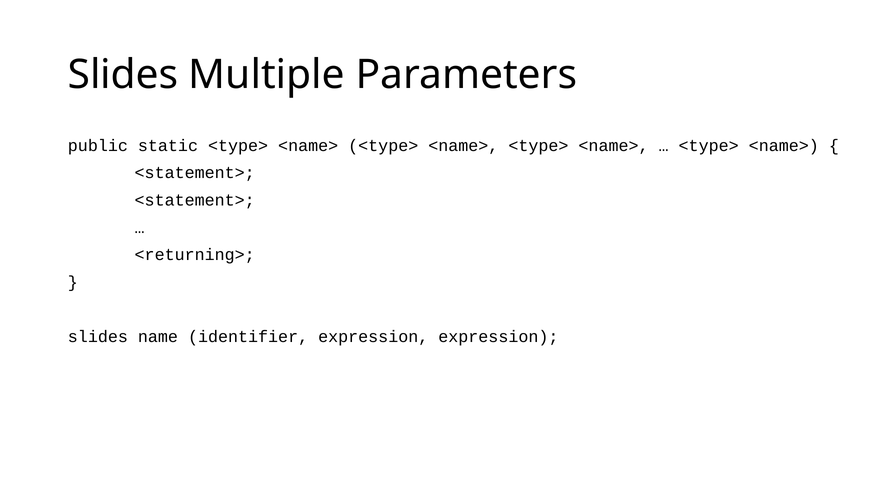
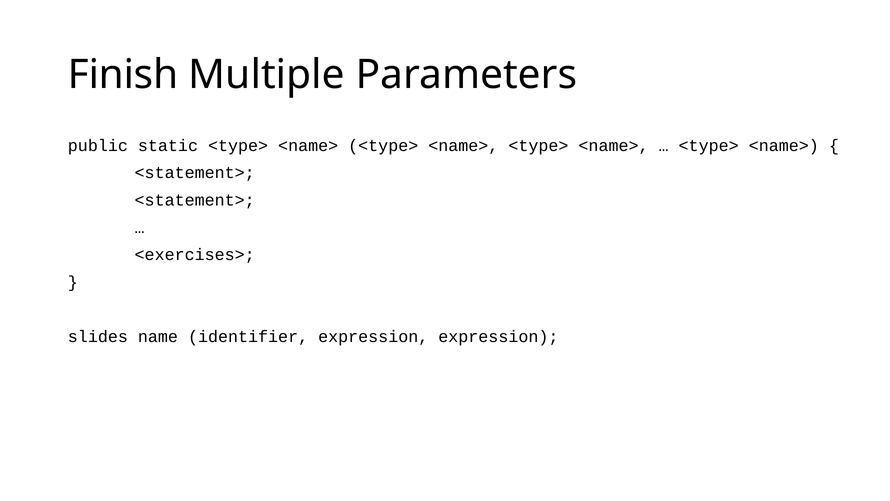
Slides at (123, 75): Slides -> Finish
<returning>: <returning> -> <exercises>
